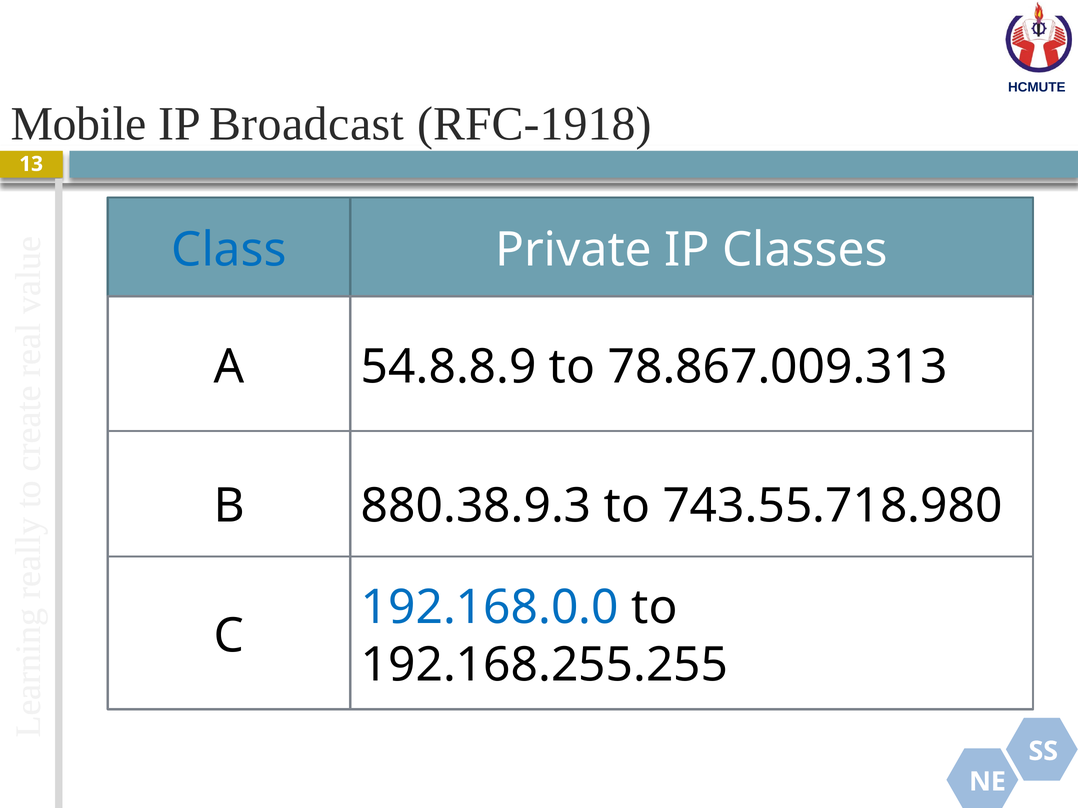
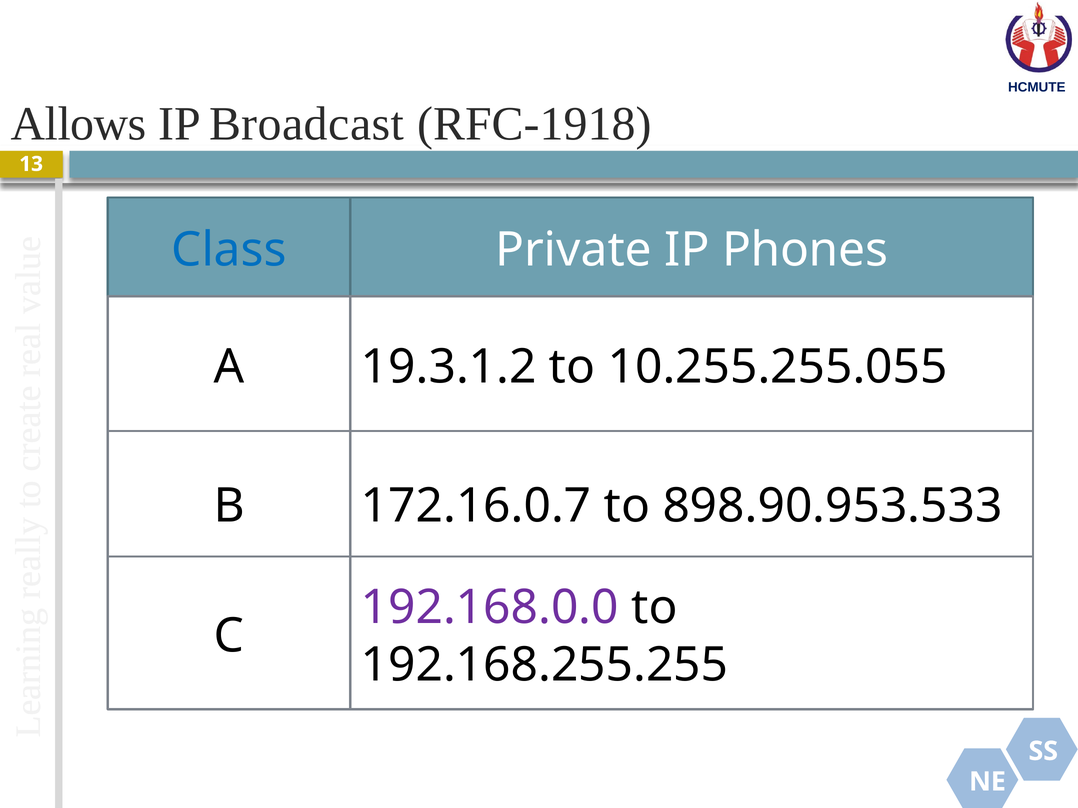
Mobile: Mobile -> Allows
Classes: Classes -> Phones
54.8.8.9: 54.8.8.9 -> 19.3.1.2
78.867.009.313: 78.867.009.313 -> 10.255.255.055
880.38.9.3: 880.38.9.3 -> 172.16.0.7
743.55.718.980: 743.55.718.980 -> 898.90.953.533
192.168.0.0 colour: blue -> purple
